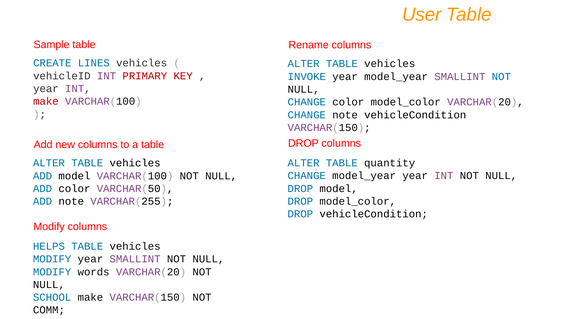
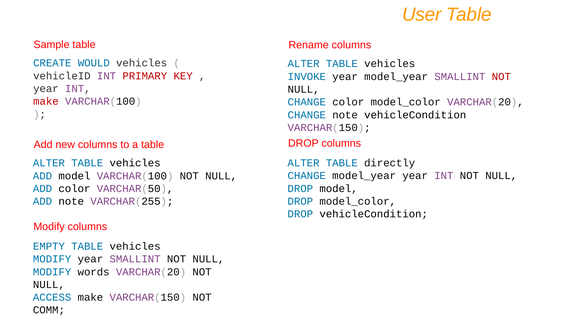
LINES: LINES -> WOULD
NOT at (501, 77) colour: blue -> red
quantity: quantity -> directly
HELPS: HELPS -> EMPTY
SCHOOL: SCHOOL -> ACCESS
